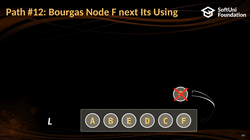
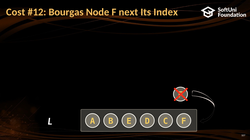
Path: Path -> Cost
Using: Using -> Index
